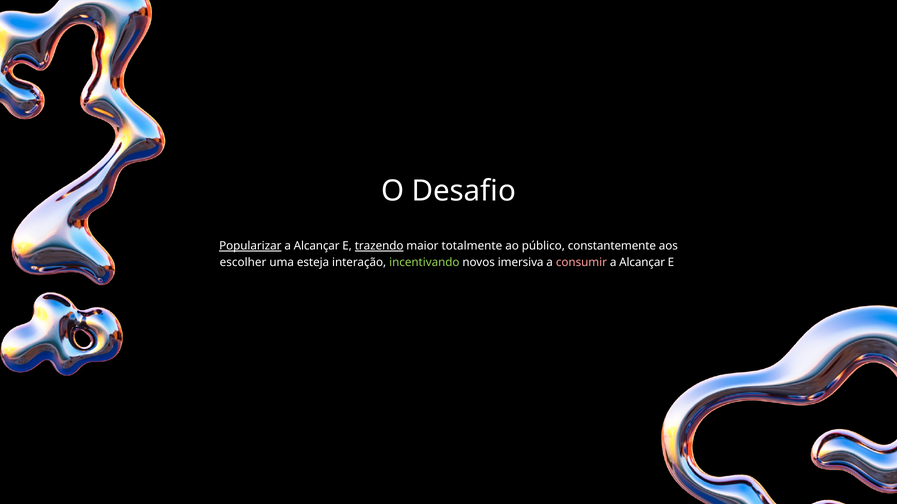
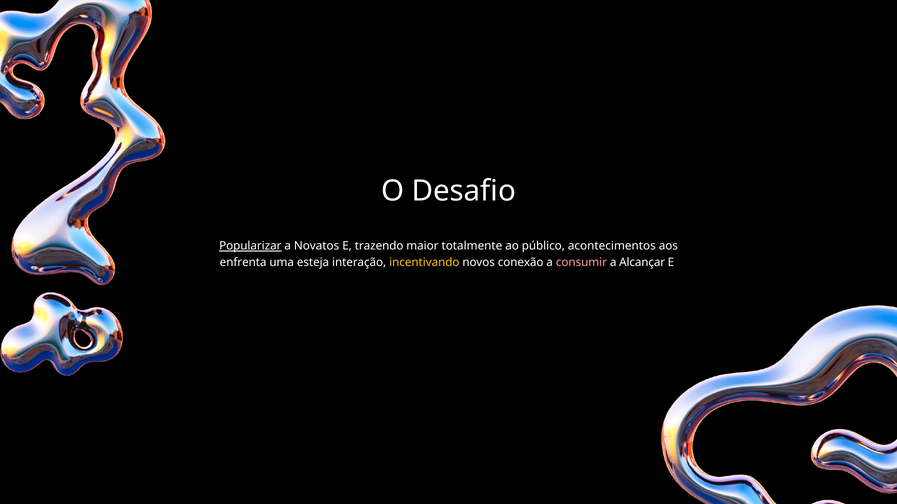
Alcançar at (317, 246): Alcançar -> Novatos
trazendo underline: present -> none
constantemente: constantemente -> acontecimentos
escolher: escolher -> enfrenta
incentivando colour: light green -> yellow
imersiva: imersiva -> conexão
